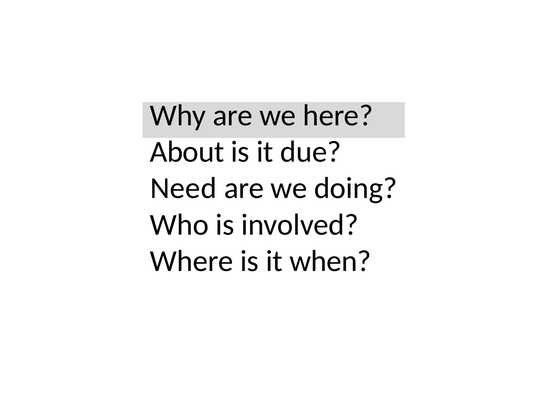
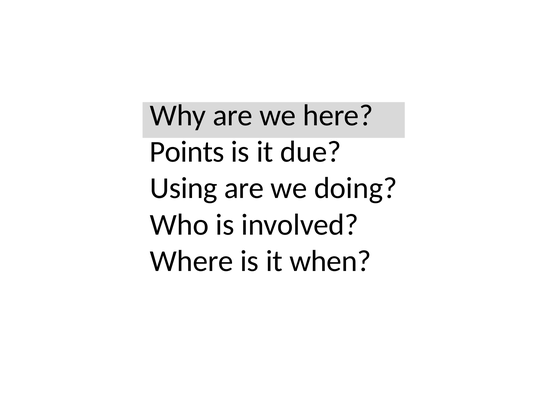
About: About -> Points
Need: Need -> Using
